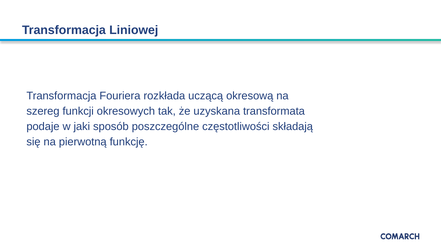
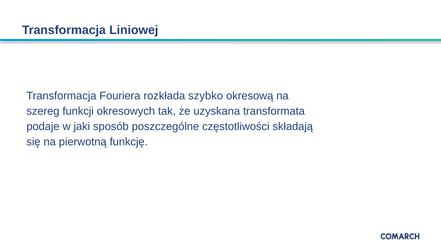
uczącą: uczącą -> szybko
